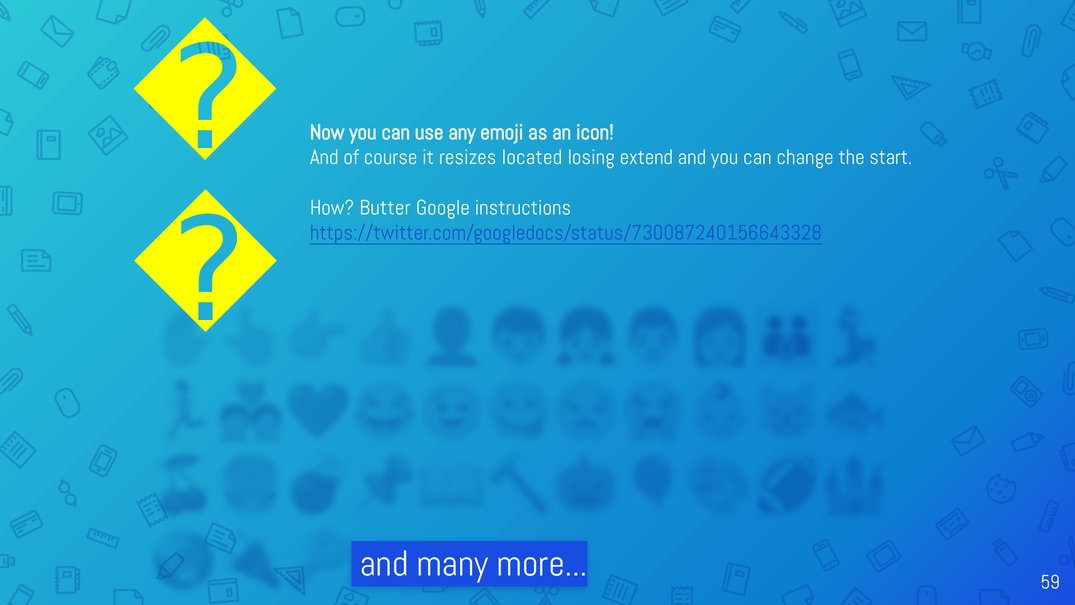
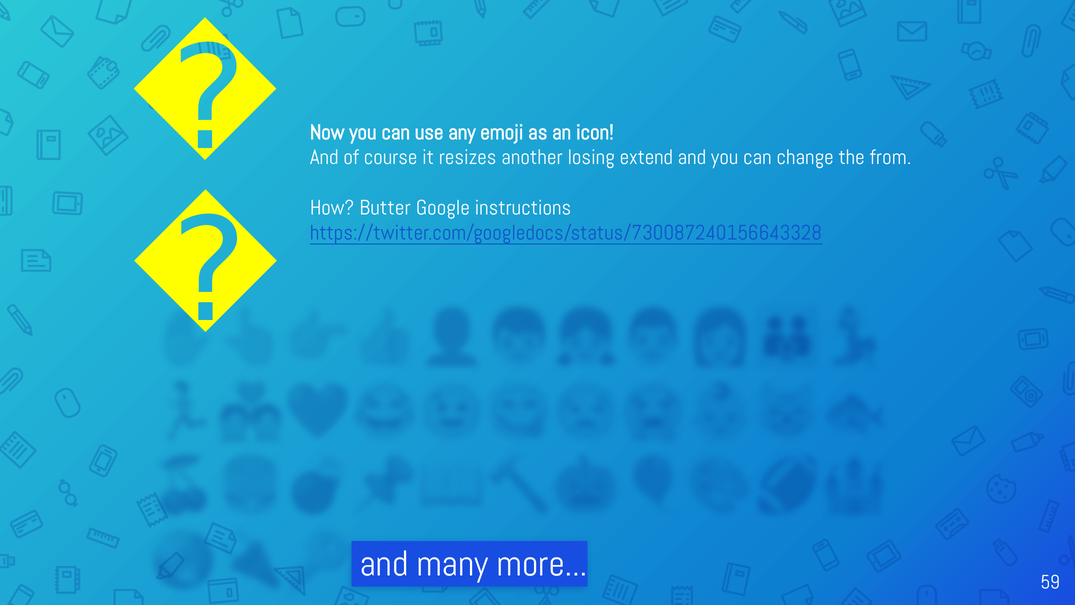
located: located -> another
start: start -> from
